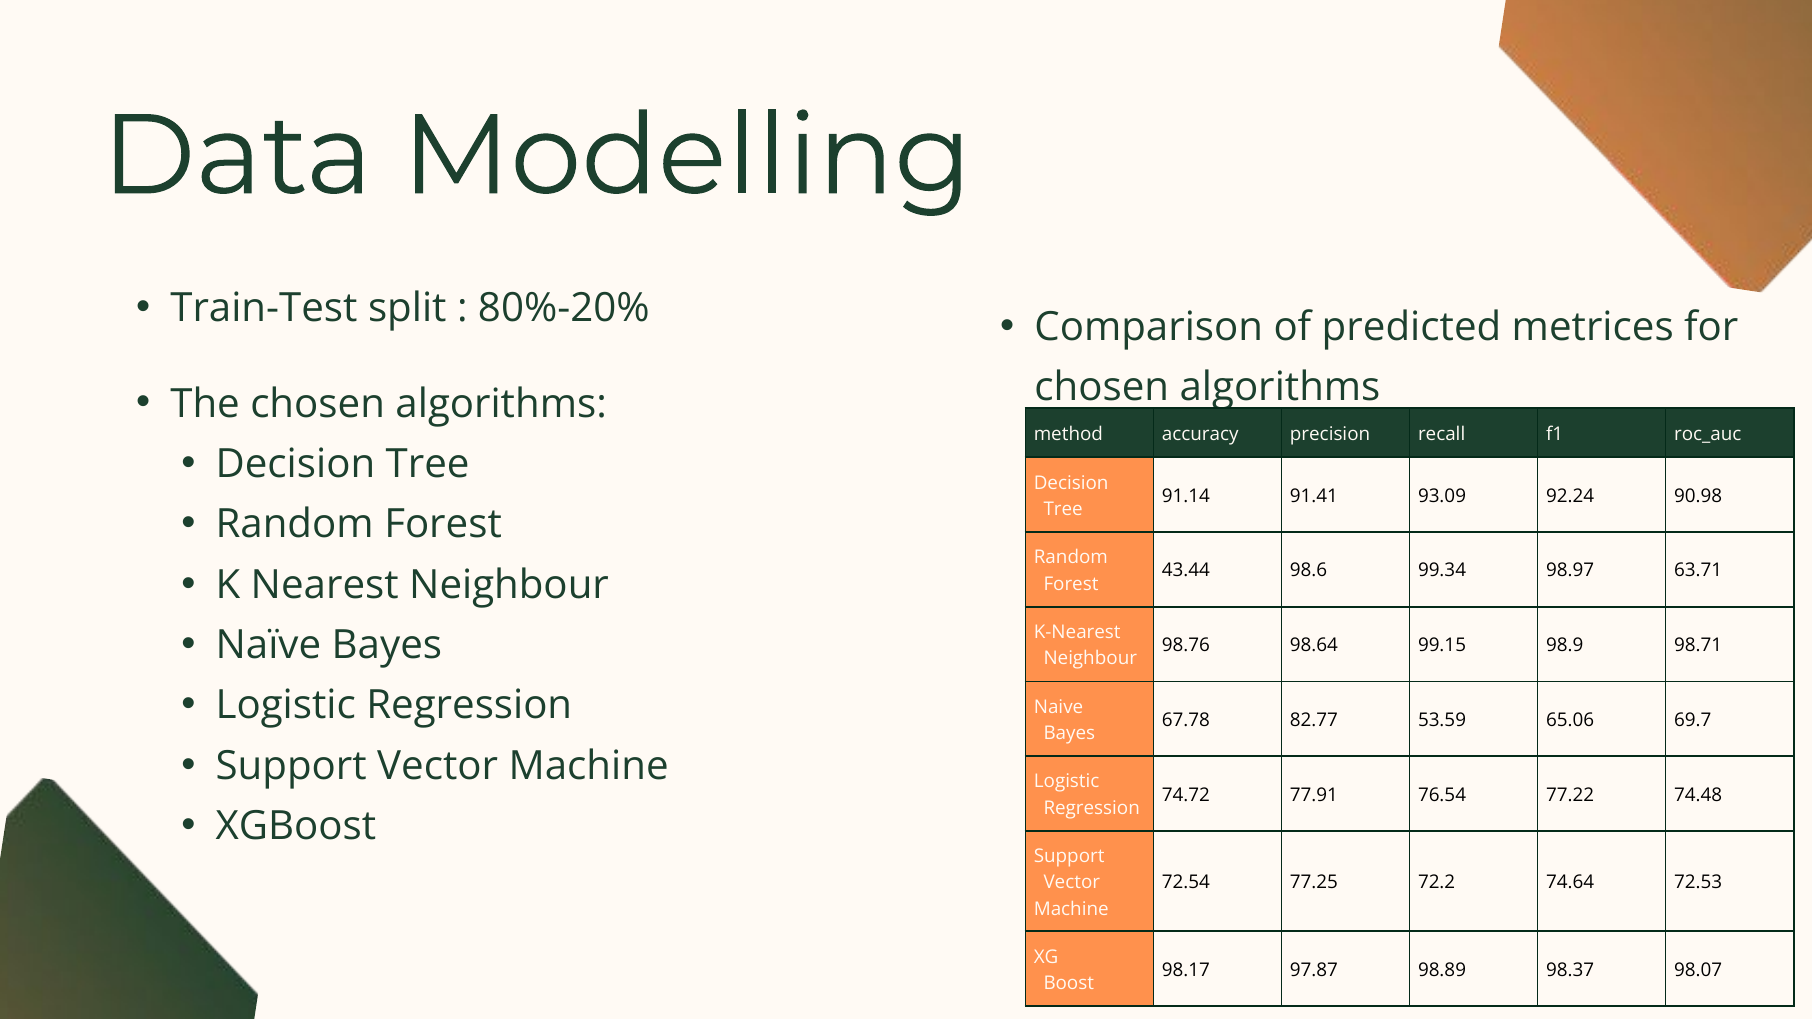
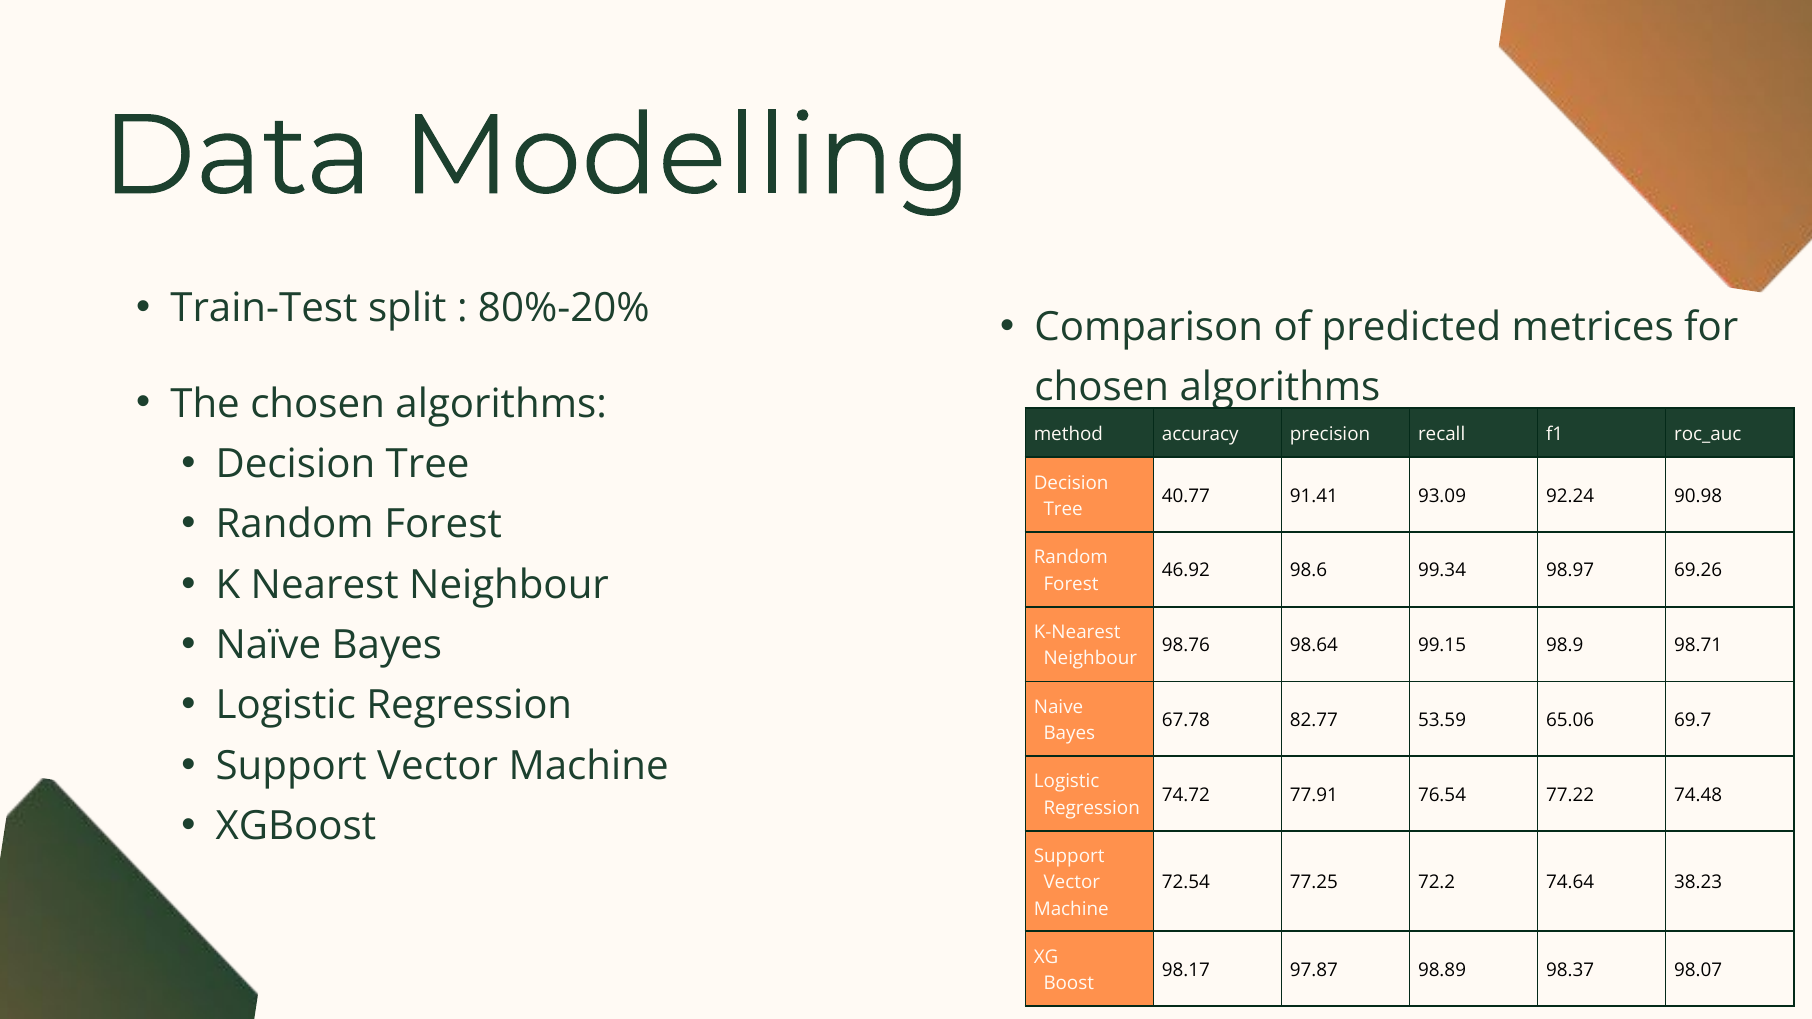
91.14: 91.14 -> 40.77
43.44: 43.44 -> 46.92
63.71: 63.71 -> 69.26
72.53: 72.53 -> 38.23
